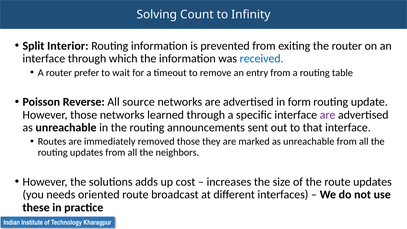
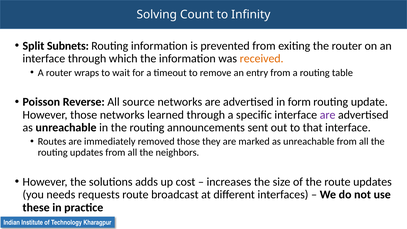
Interior: Interior -> Subnets
received colour: blue -> orange
prefer: prefer -> wraps
oriented: oriented -> requests
